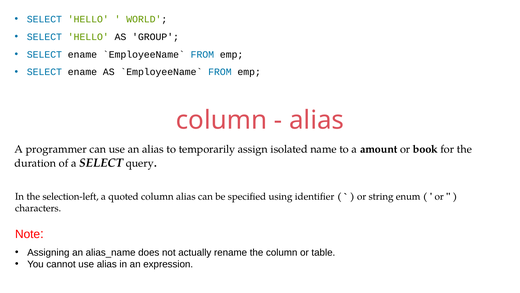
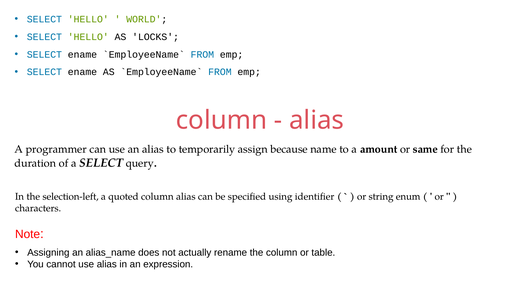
GROUP: GROUP -> LOCKS
isolated: isolated -> because
book: book -> same
